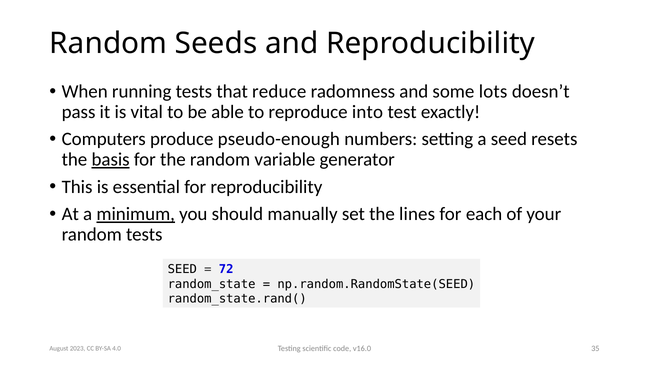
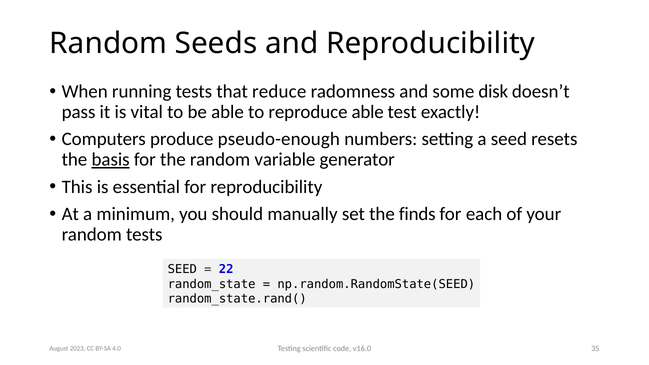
lots: lots -> disk
reproduce into: into -> able
minimum underline: present -> none
lines: lines -> finds
72: 72 -> 22
